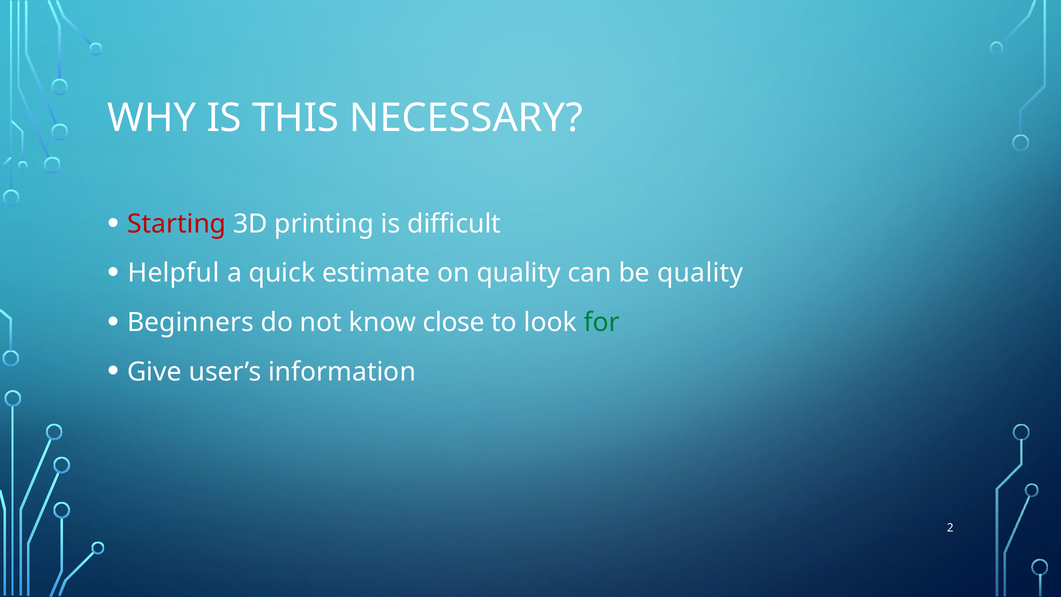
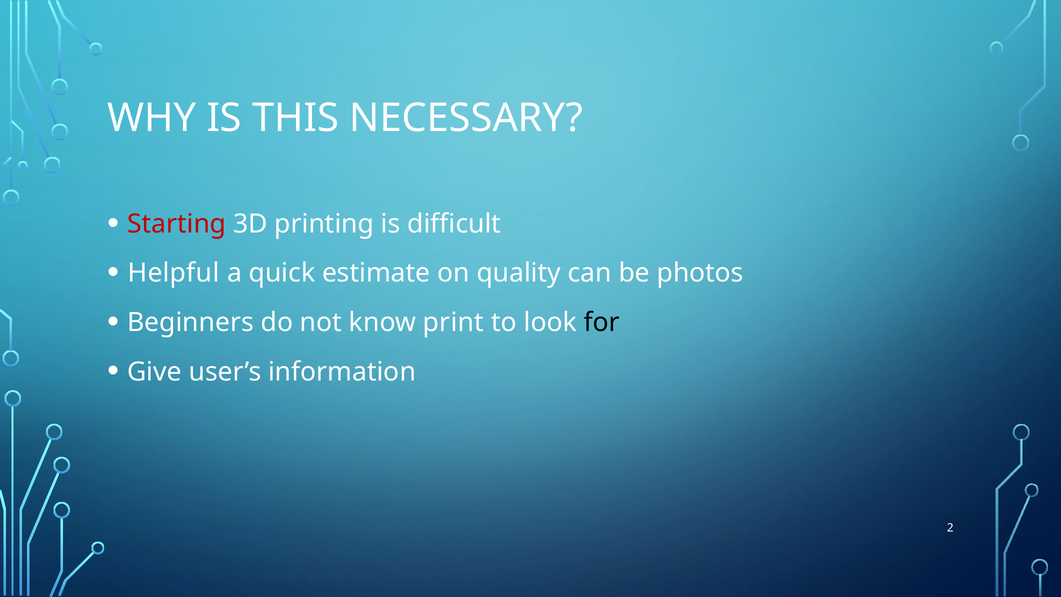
be quality: quality -> photos
close: close -> print
for colour: green -> black
